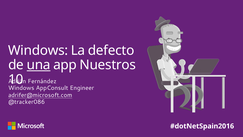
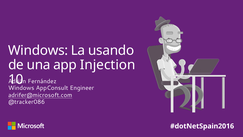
defecto: defecto -> usando
una underline: present -> none
Nuestros: Nuestros -> Injection
